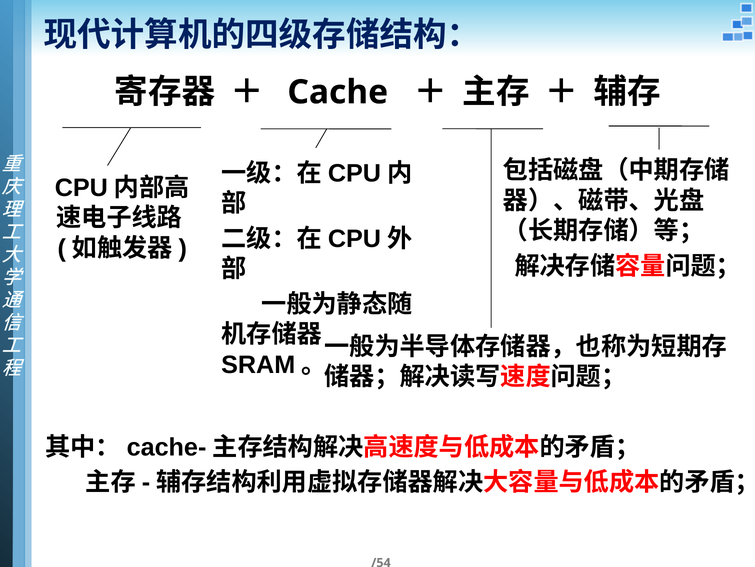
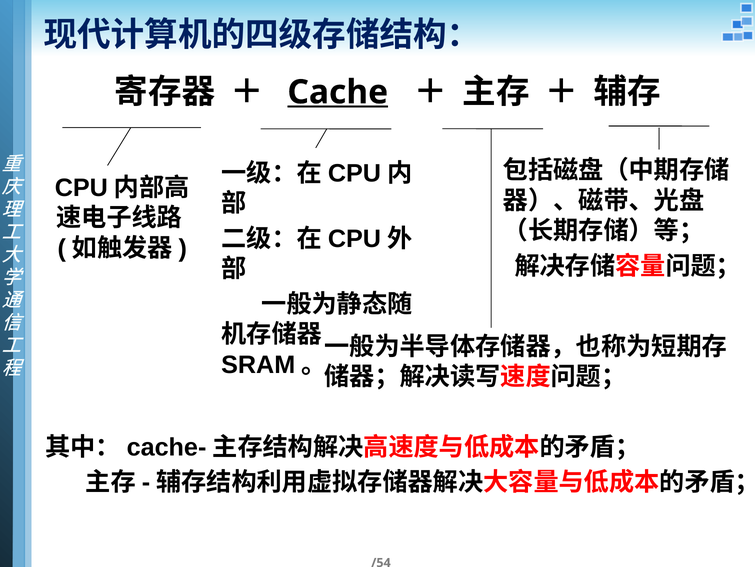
Cache underline: none -> present
